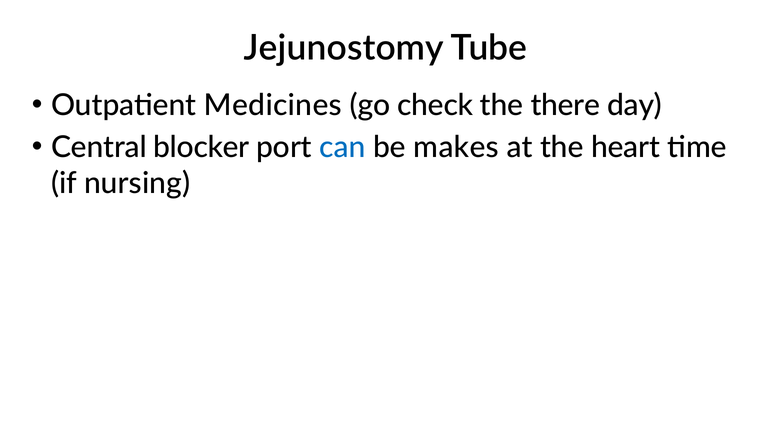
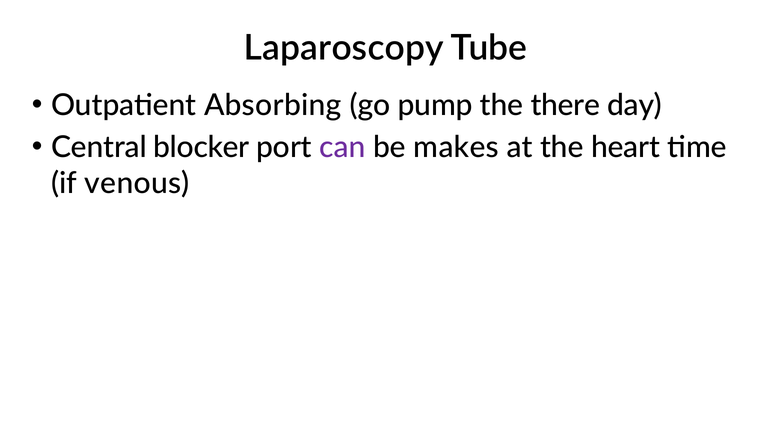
Jejunostomy: Jejunostomy -> Laparoscopy
Medicines: Medicines -> Absorbing
check: check -> pump
can colour: blue -> purple
nursing: nursing -> venous
